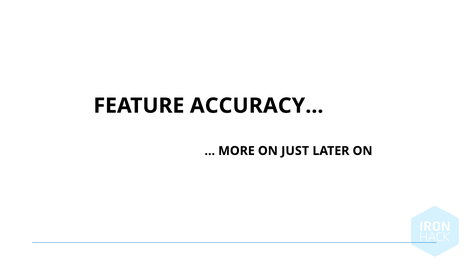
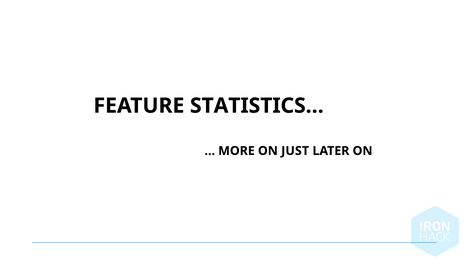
ACCURACY…: ACCURACY… -> STATISTICS…
